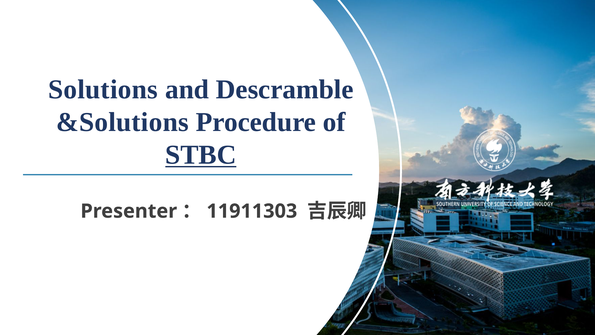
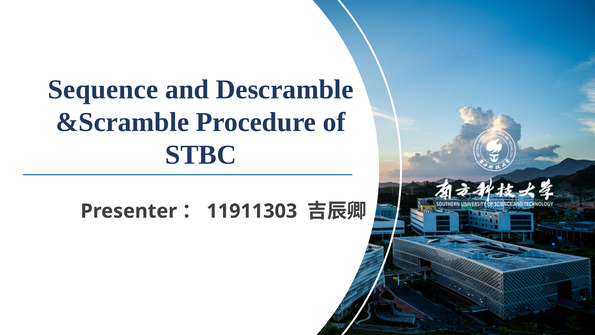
Solutions: Solutions -> Sequence
&Solutions: &Solutions -> &Scramble
STBC underline: present -> none
